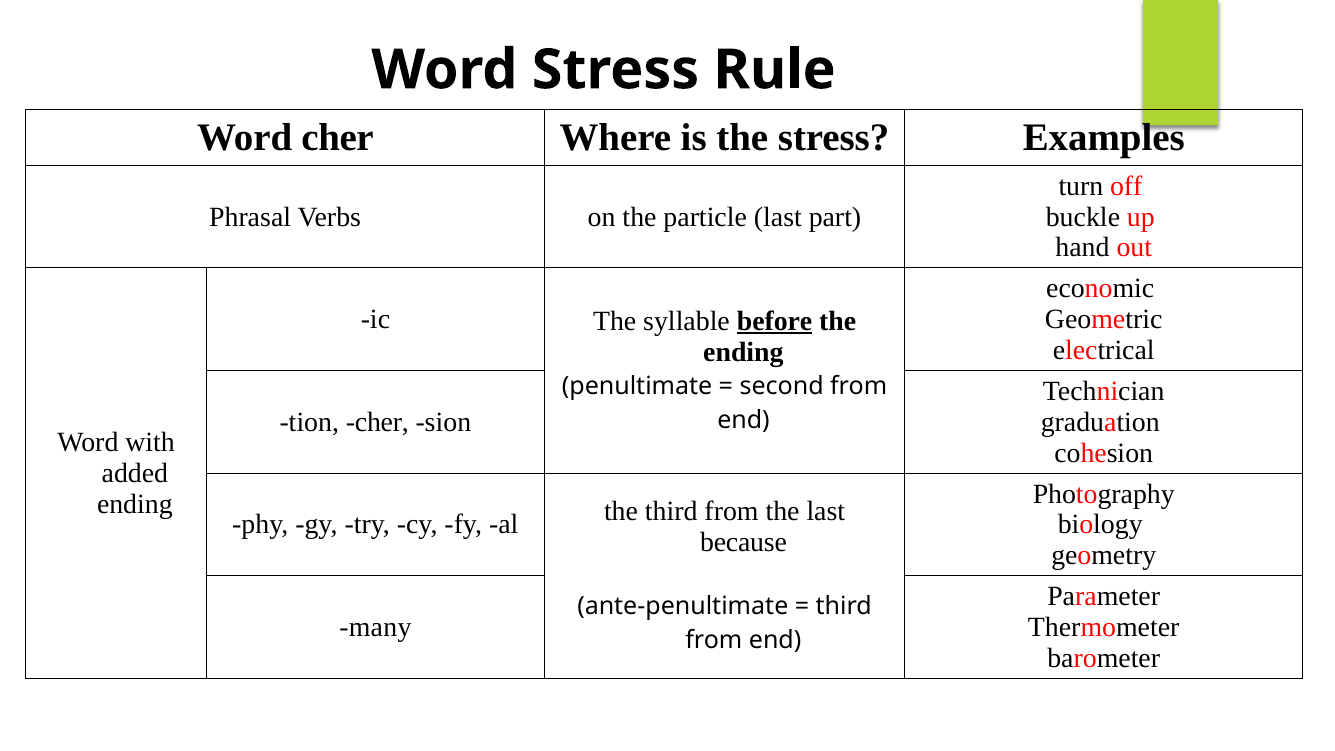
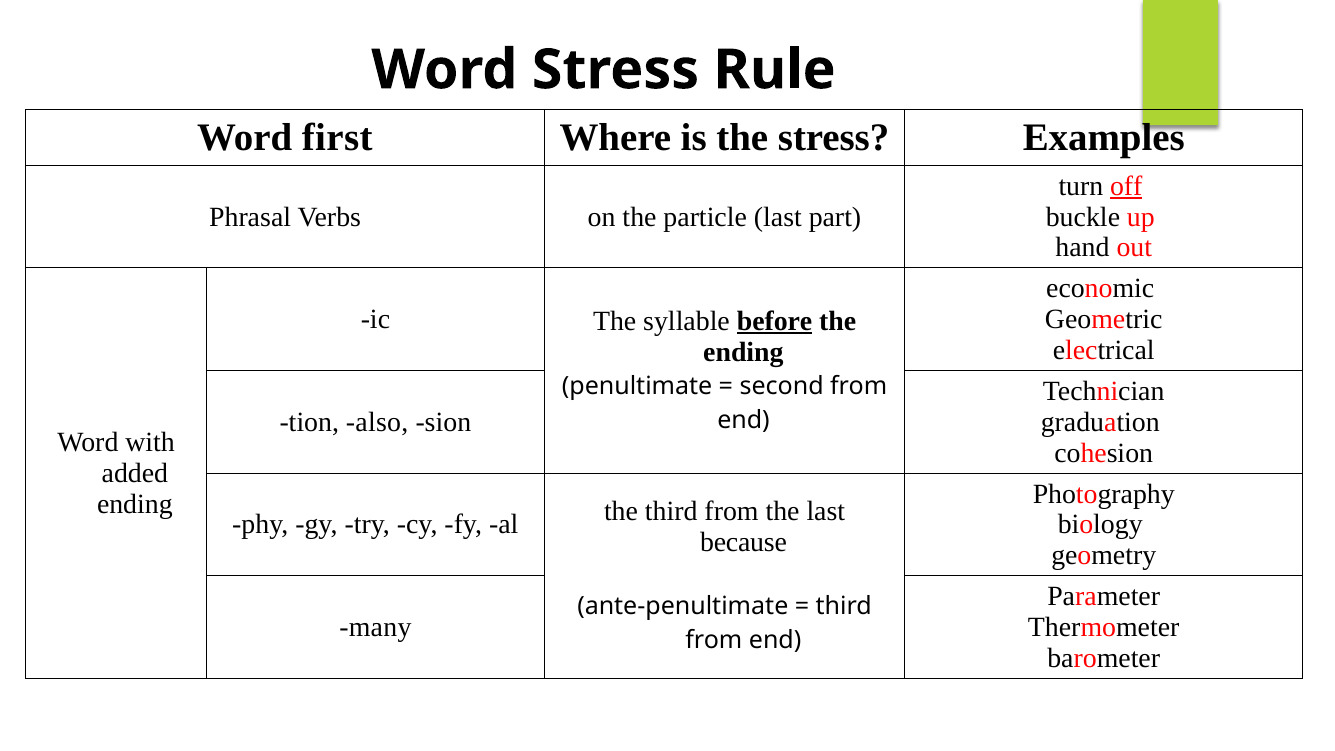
Word cher: cher -> first
off underline: none -> present
tion cher: cher -> also
